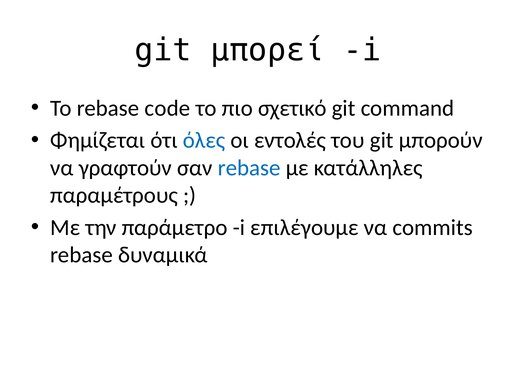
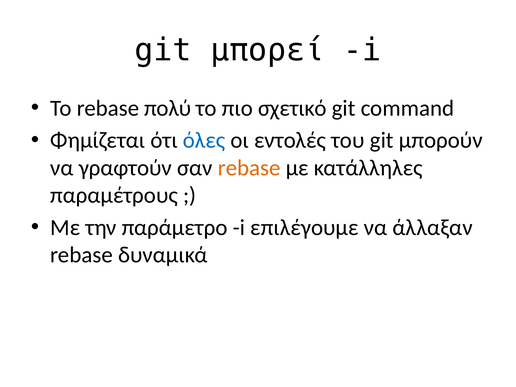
code: code -> πολύ
rebase at (249, 168) colour: blue -> orange
commits: commits -> άλλαξαν
